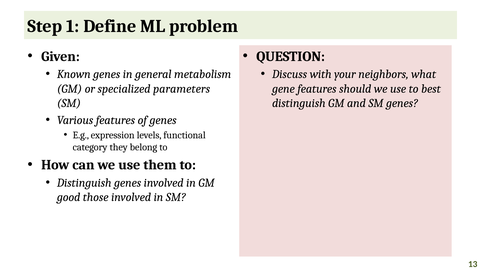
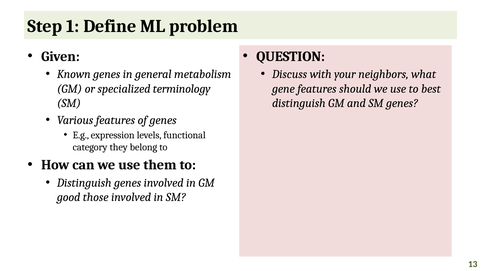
parameters: parameters -> terminology
